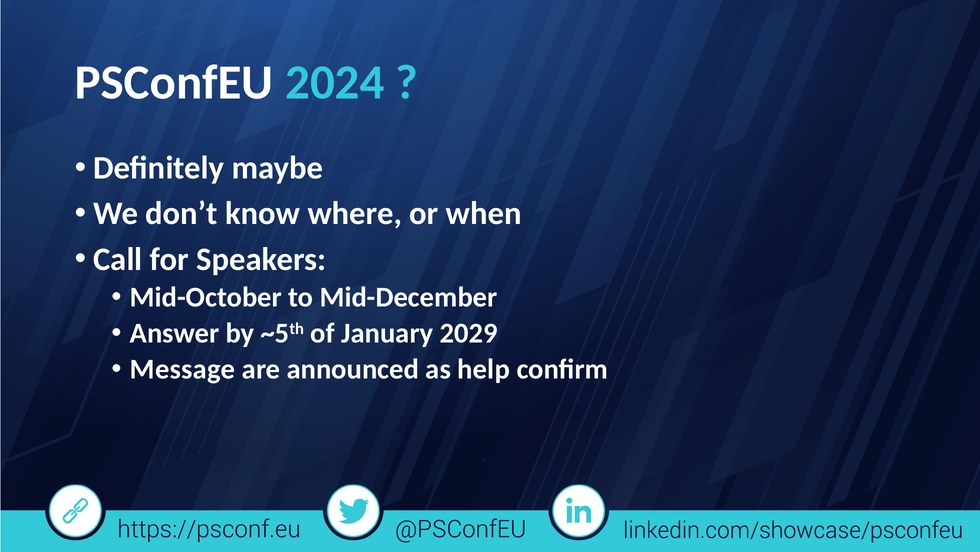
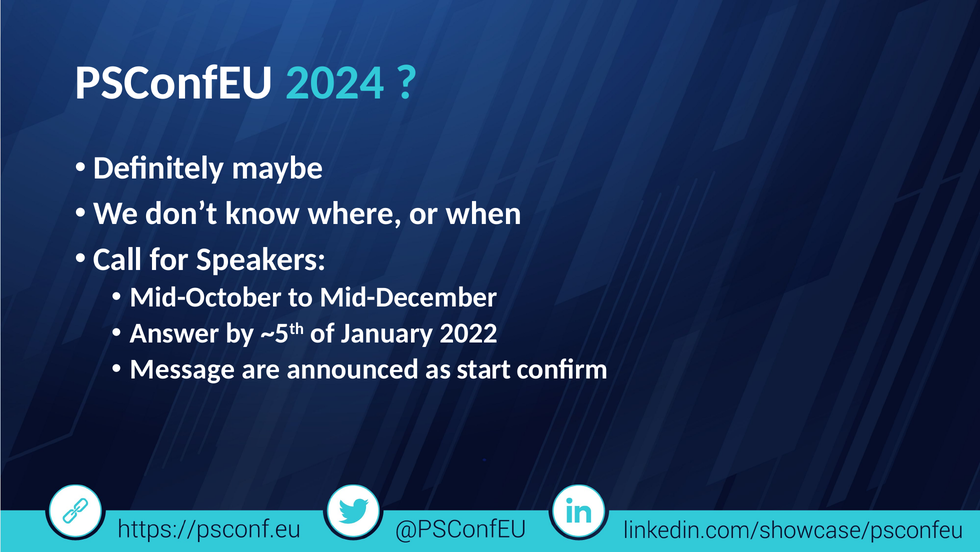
2029: 2029 -> 2022
help: help -> start
